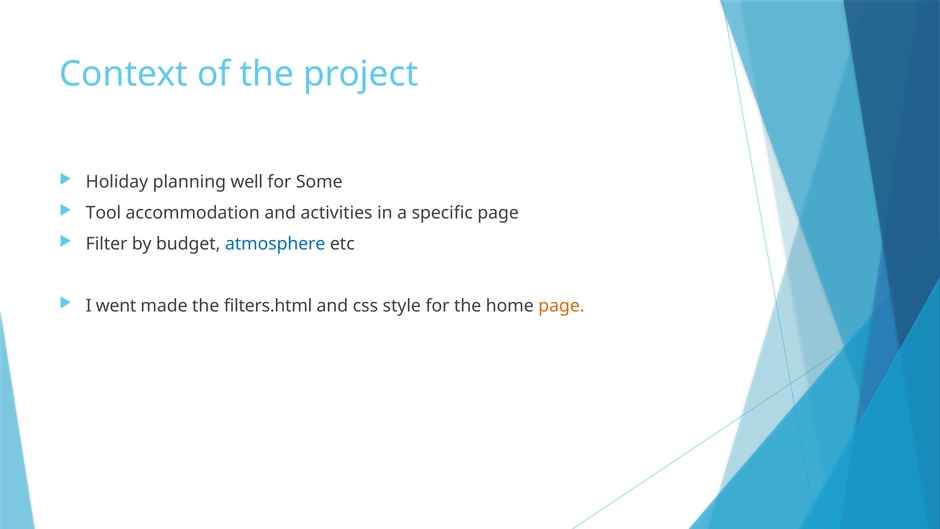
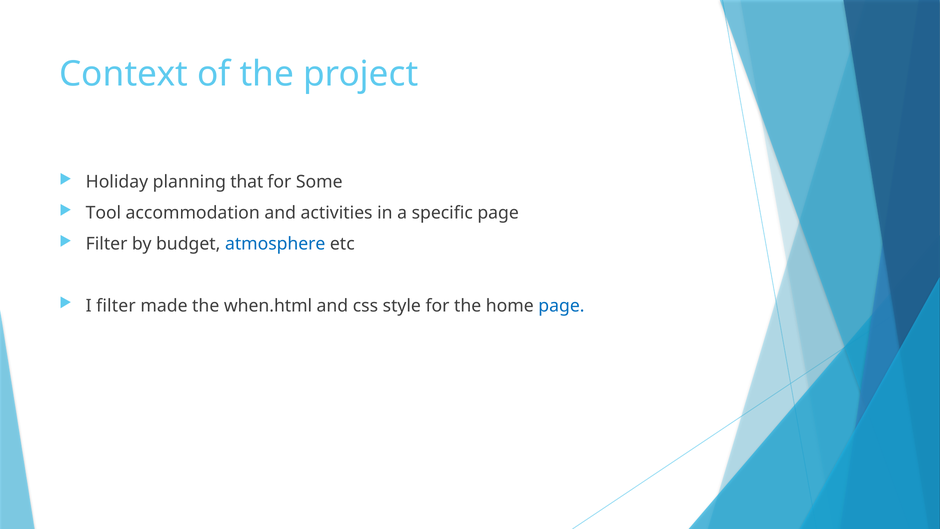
well: well -> that
I went: went -> filter
filters.html: filters.html -> when.html
page at (561, 306) colour: orange -> blue
